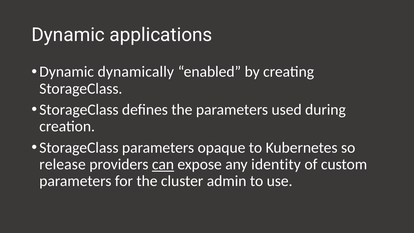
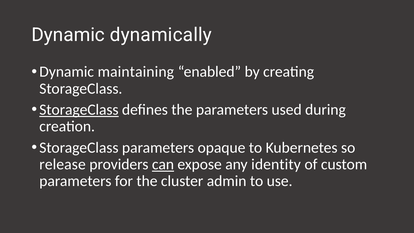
applications: applications -> dynamically
dynamically: dynamically -> maintaining
StorageClass at (79, 110) underline: none -> present
